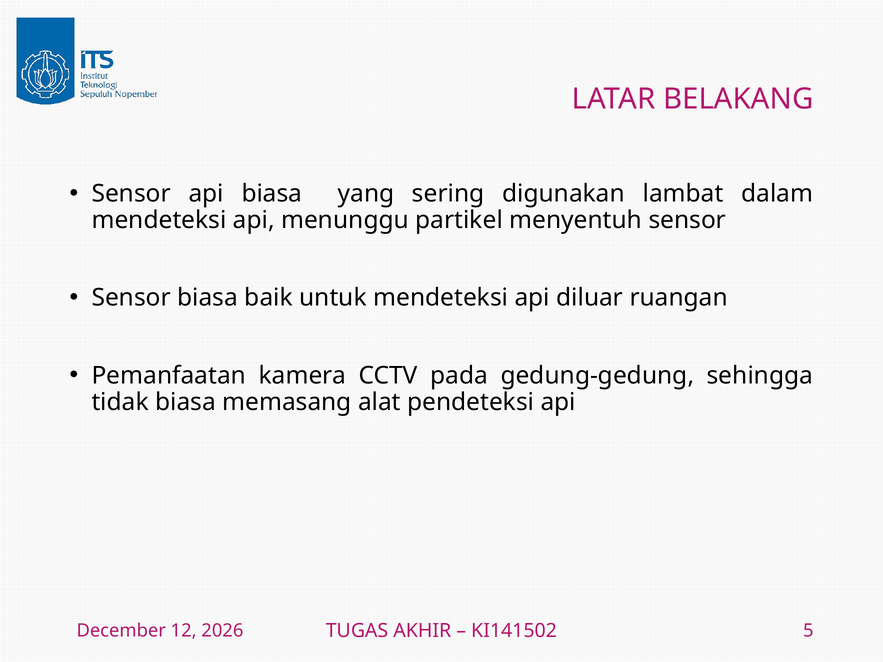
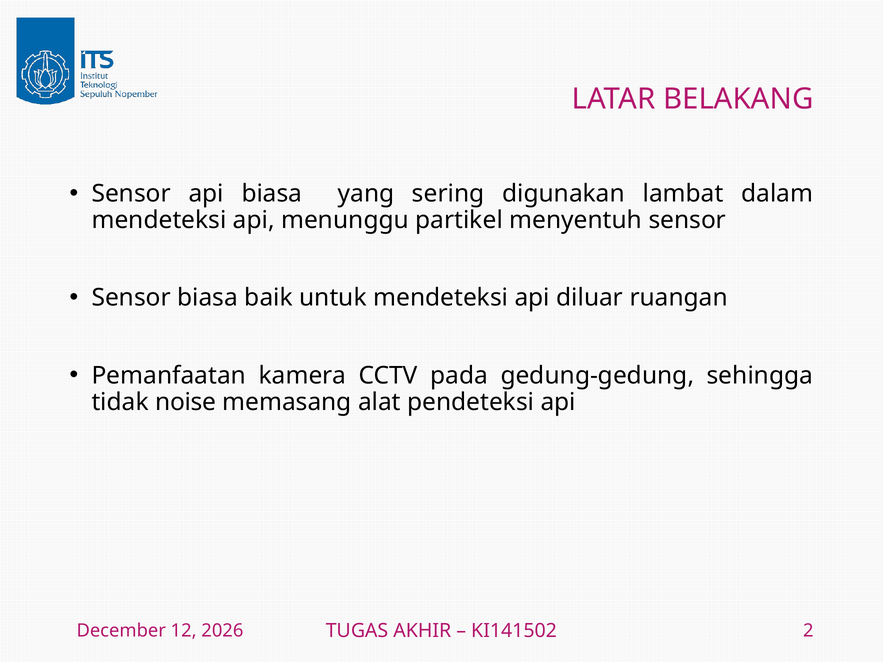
tidak biasa: biasa -> noise
5: 5 -> 2
